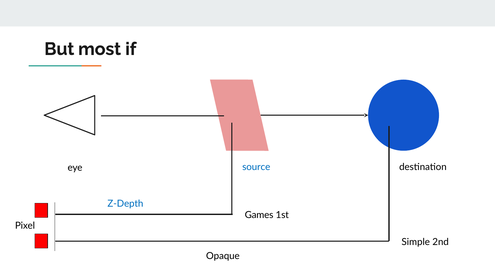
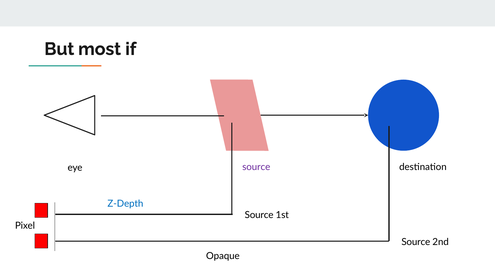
source at (256, 167) colour: blue -> purple
Games at (259, 215): Games -> Source
Simple at (416, 241): Simple -> Source
